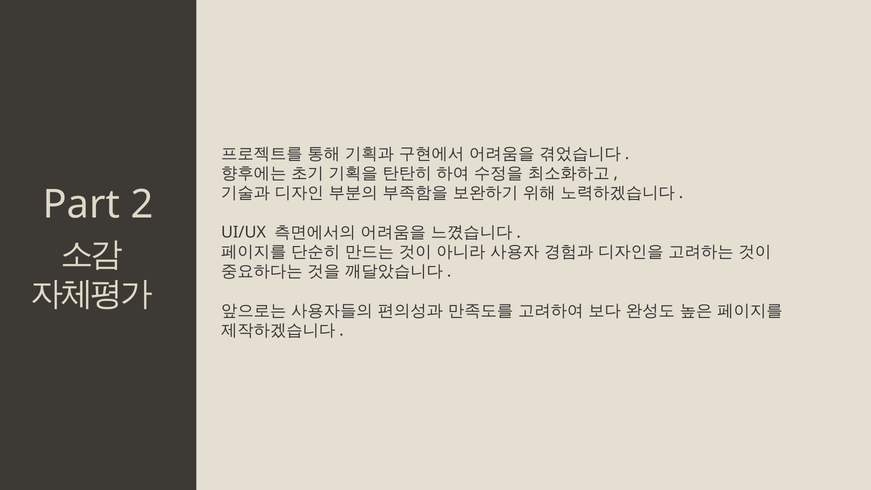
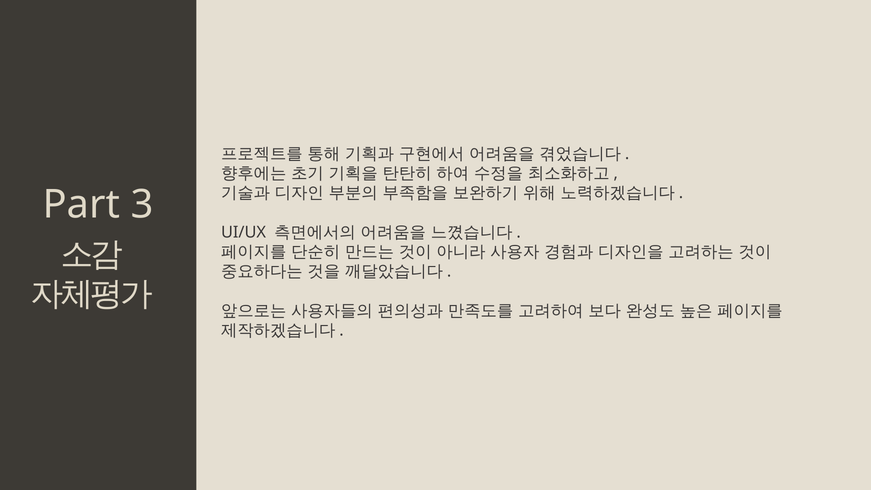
2: 2 -> 3
